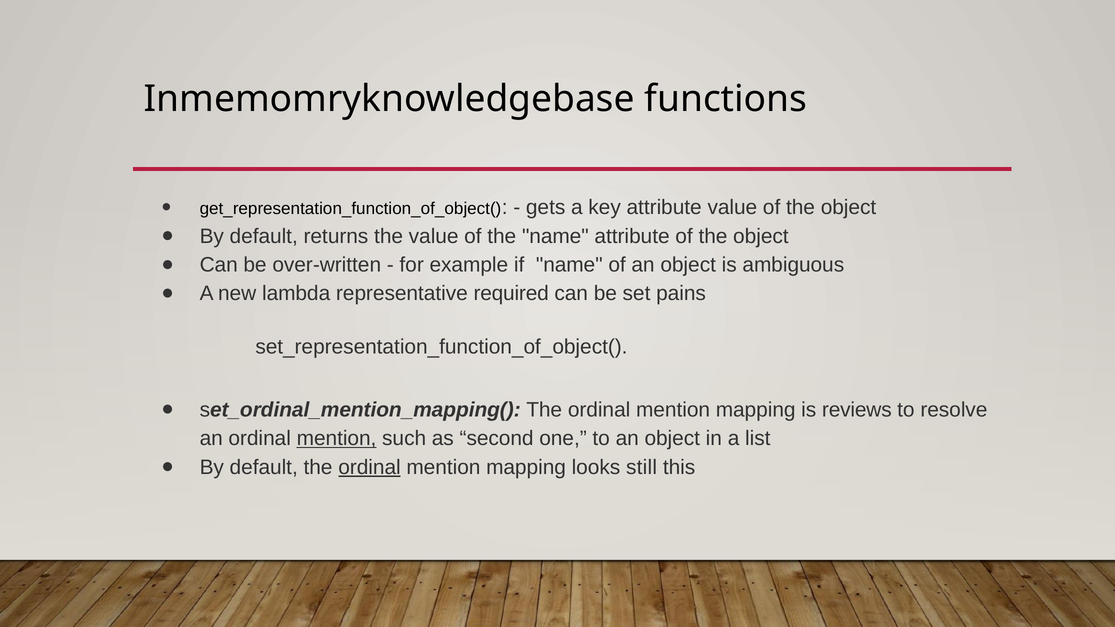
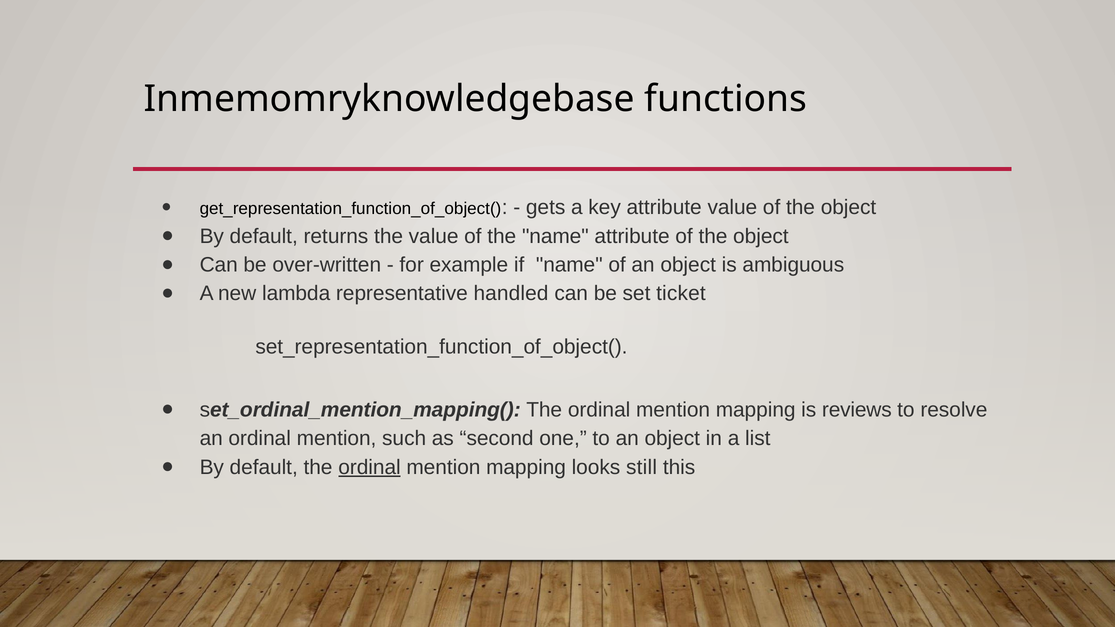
required: required -> handled
pains: pains -> ticket
mention at (337, 439) underline: present -> none
